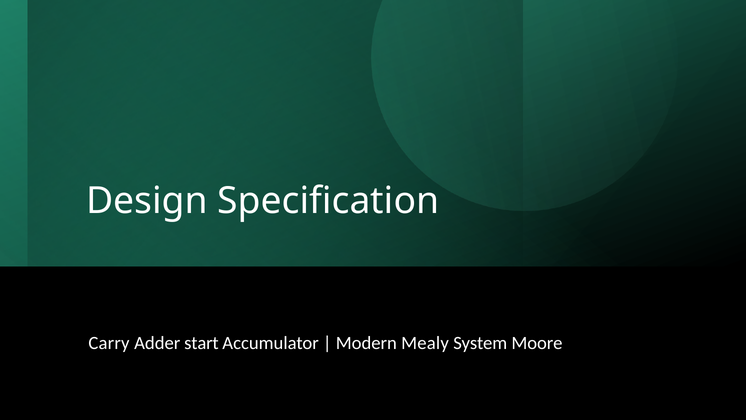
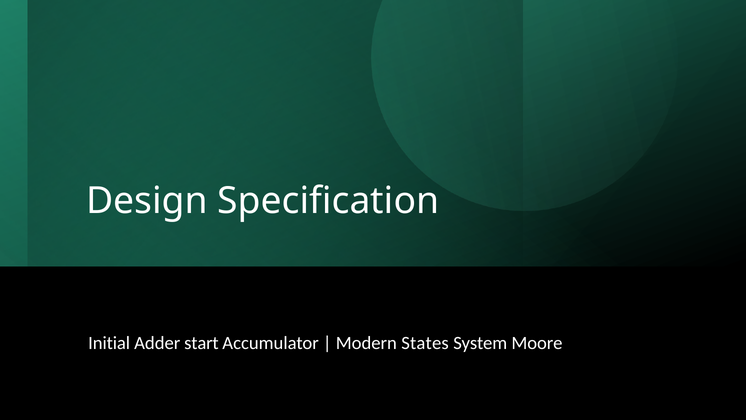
Carry: Carry -> Initial
Mealy: Mealy -> States
